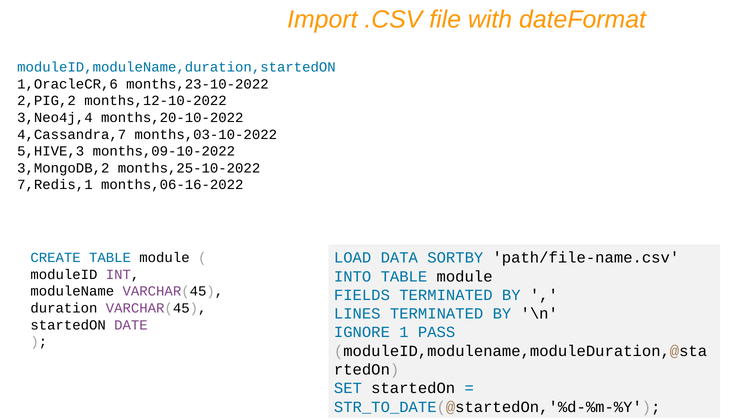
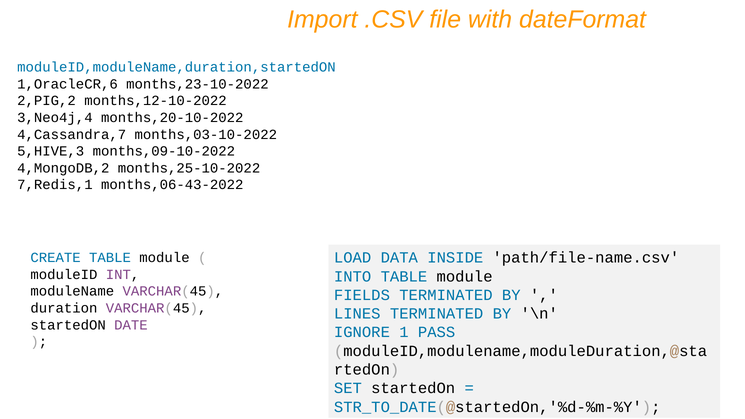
3,MongoDB,2: 3,MongoDB,2 -> 4,MongoDB,2
months,06-16-2022: months,06-16-2022 -> months,06-43-2022
SORTBY: SORTBY -> INSIDE
